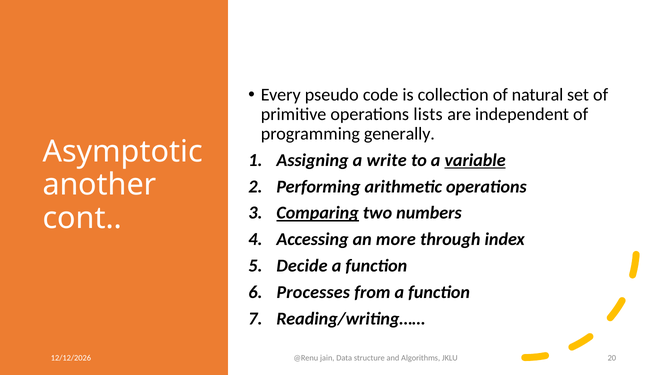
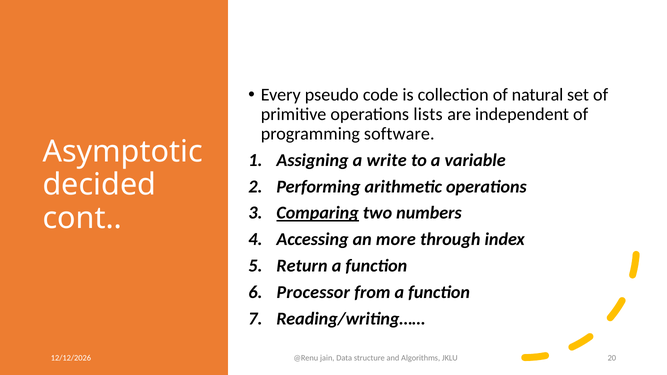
generally: generally -> software
variable underline: present -> none
another: another -> decided
Decide: Decide -> Return
Processes: Processes -> Processor
